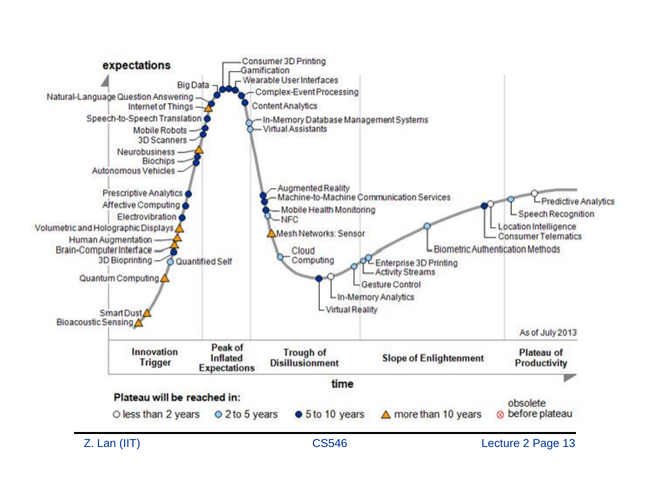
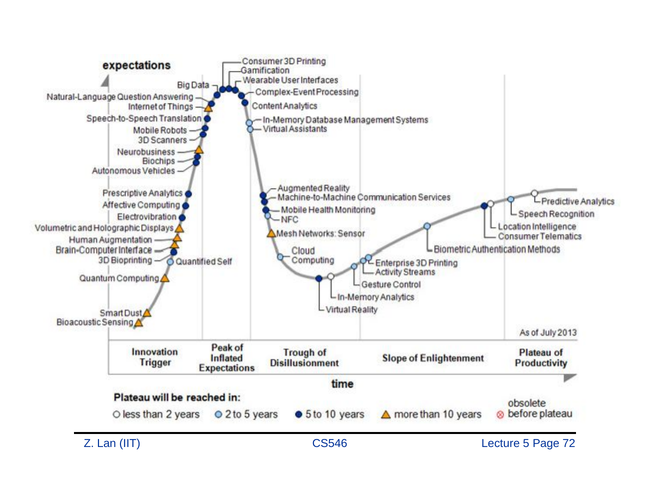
2: 2 -> 5
13: 13 -> 72
